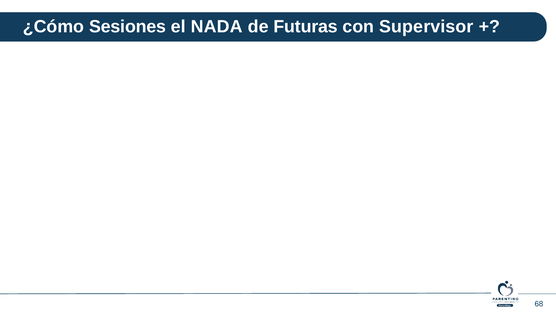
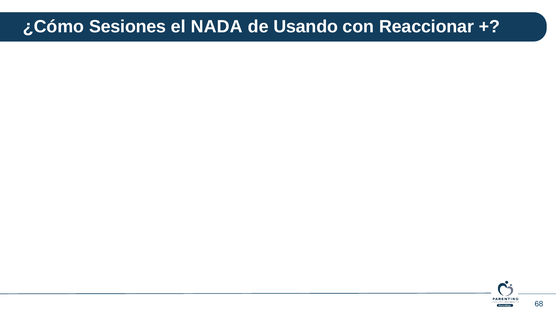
Futuras: Futuras -> Usando
Supervisor: Supervisor -> Reaccionar
